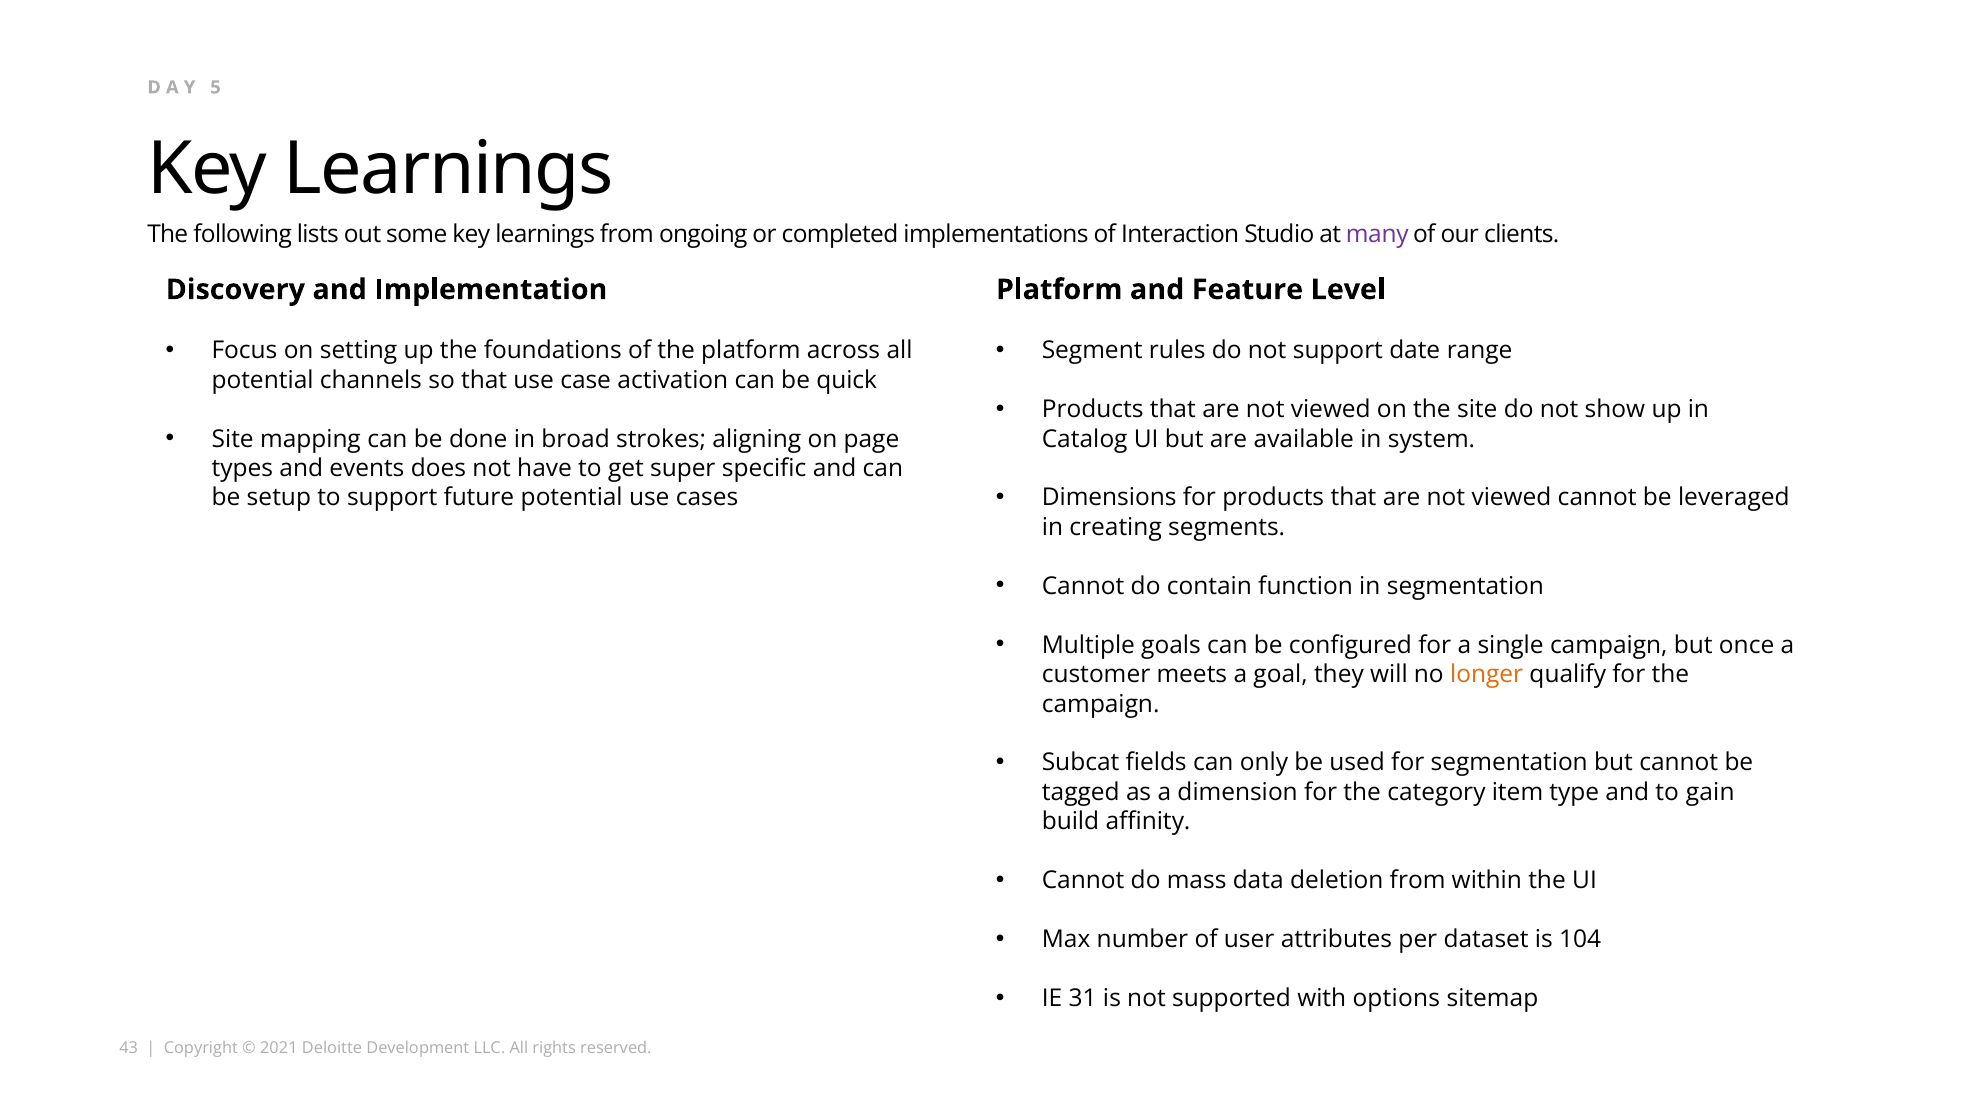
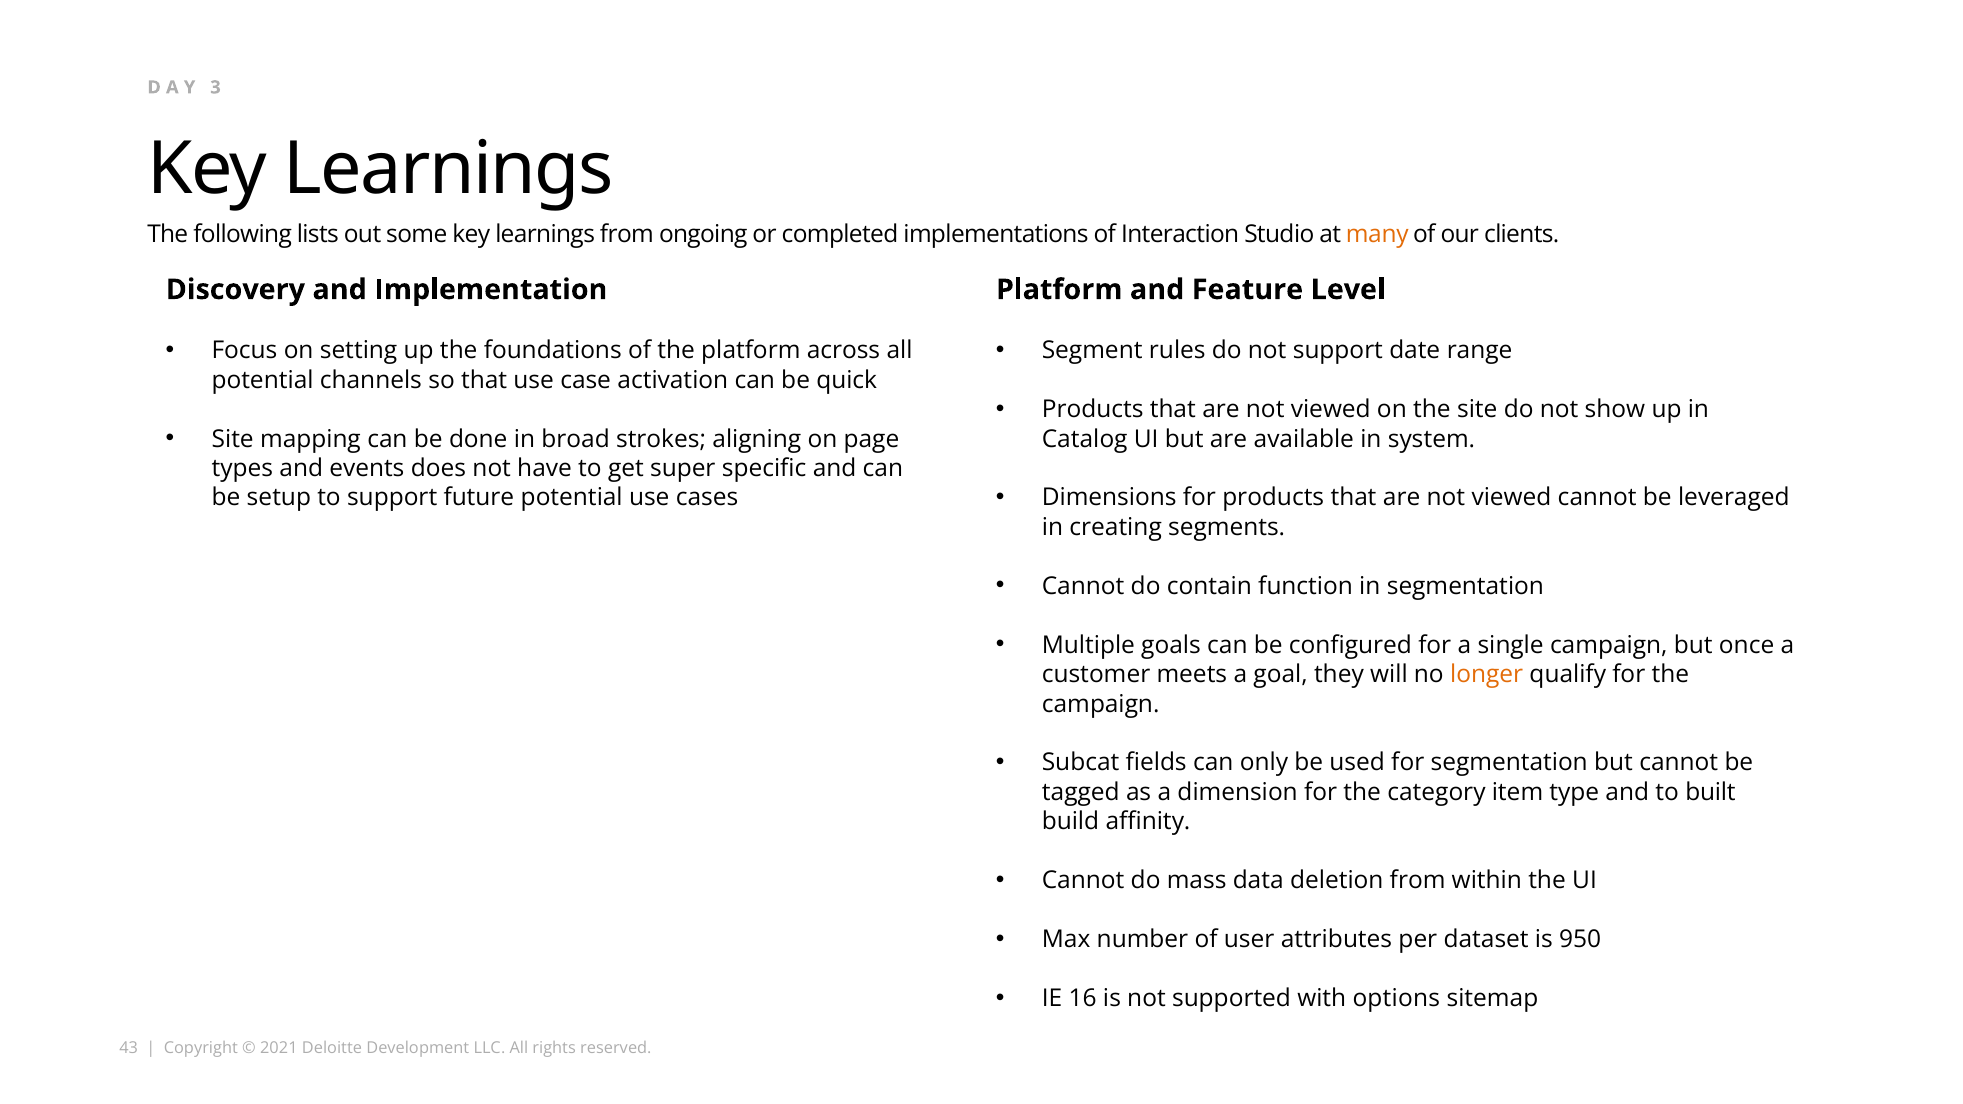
5: 5 -> 3
many colour: purple -> orange
gain: gain -> built
104: 104 -> 950
31: 31 -> 16
